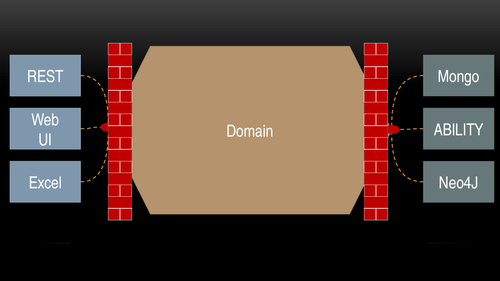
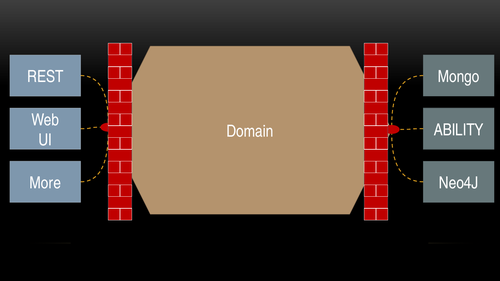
Excel: Excel -> More
